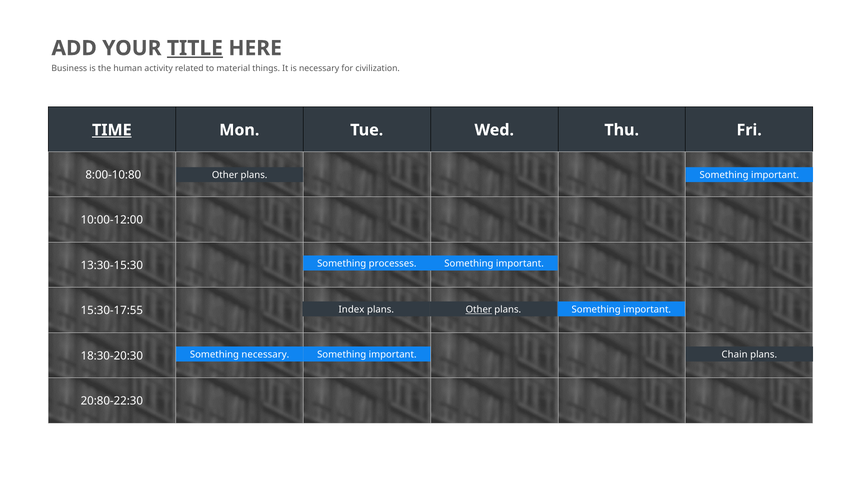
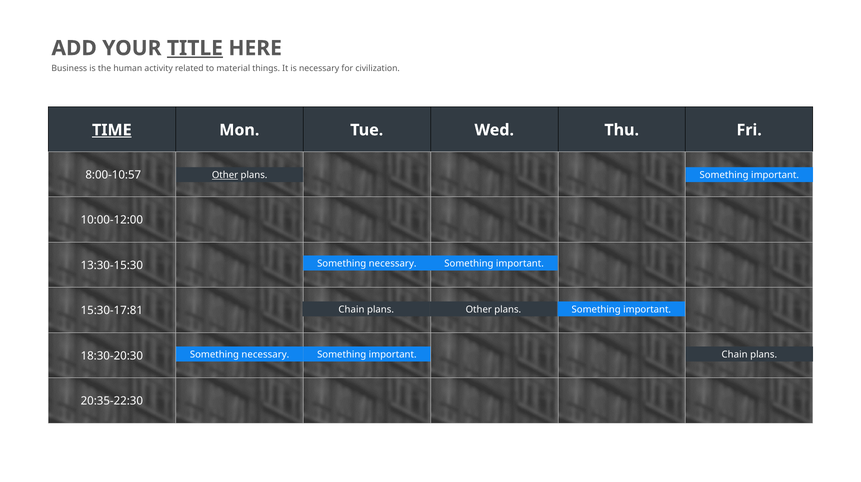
8:00-10:80: 8:00-10:80 -> 8:00-10:57
Other at (225, 175) underline: none -> present
processes at (393, 264): processes -> necessary
Index at (351, 310): Index -> Chain
Other at (479, 310) underline: present -> none
15:30-17:55: 15:30-17:55 -> 15:30-17:81
20:80-22:30: 20:80-22:30 -> 20:35-22:30
